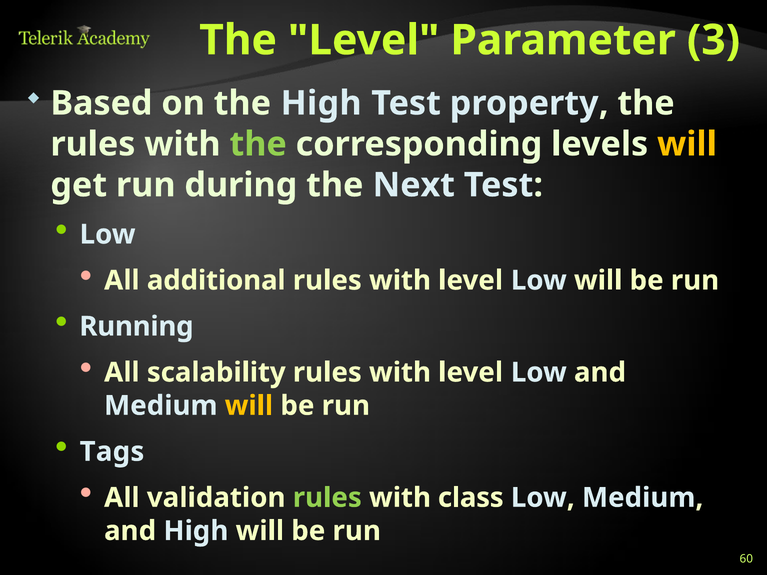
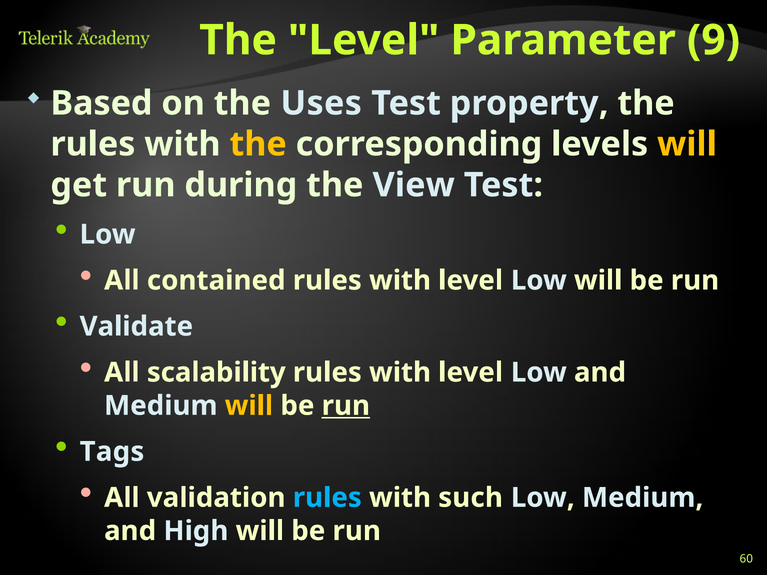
3: 3 -> 9
the High: High -> Uses
the at (258, 144) colour: light green -> yellow
Next: Next -> View
additional: additional -> contained
Running: Running -> Validate
run at (346, 406) underline: none -> present
rules at (327, 498) colour: light green -> light blue
class: class -> such
